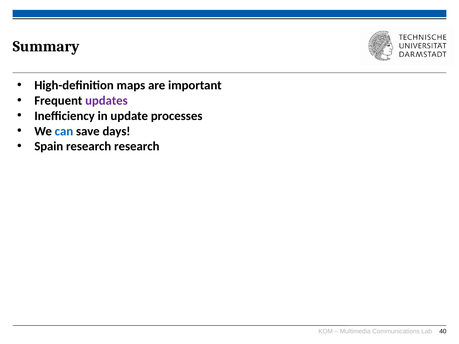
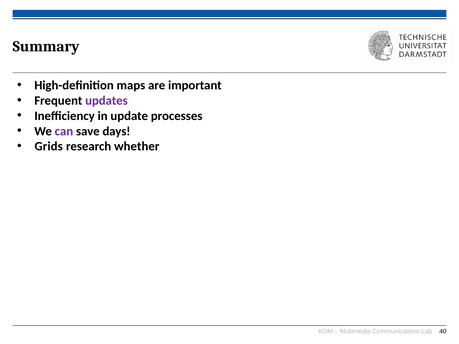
can colour: blue -> purple
Spain: Spain -> Grids
research research: research -> whether
